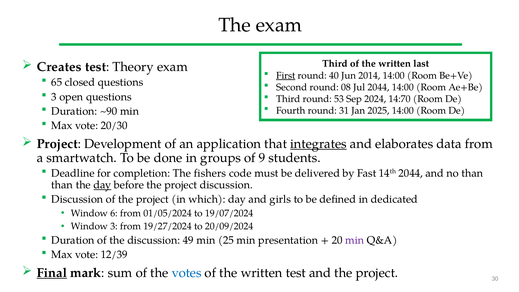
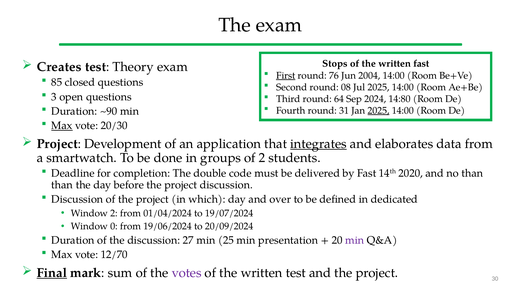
Third at (335, 64): Third -> Stops
written last: last -> fast
40: 40 -> 76
2014: 2014 -> 2004
65: 65 -> 85
Jul 2044: 2044 -> 2025
53: 53 -> 64
14:70: 14:70 -> 14:80
2025 at (378, 110) underline: none -> present
Max at (62, 125) underline: none -> present
of 9: 9 -> 2
fishers: fishers -> double
14th 2044: 2044 -> 2020
day at (102, 185) underline: present -> none
girls: girls -> over
Window 6: 6 -> 2
01/05/2024: 01/05/2024 -> 01/04/2024
Window 3: 3 -> 0
19/27/2024: 19/27/2024 -> 19/06/2024
49: 49 -> 27
12/39: 12/39 -> 12/70
votes colour: blue -> purple
